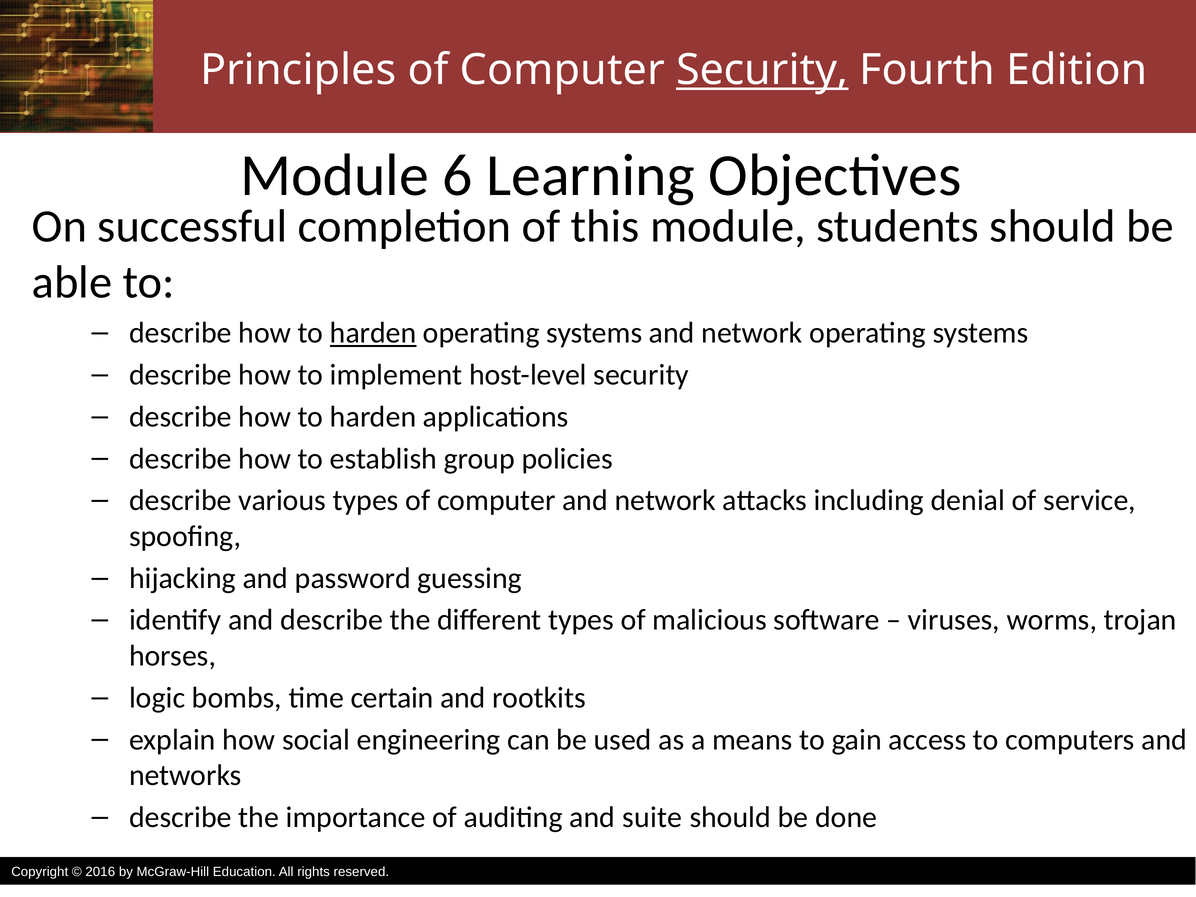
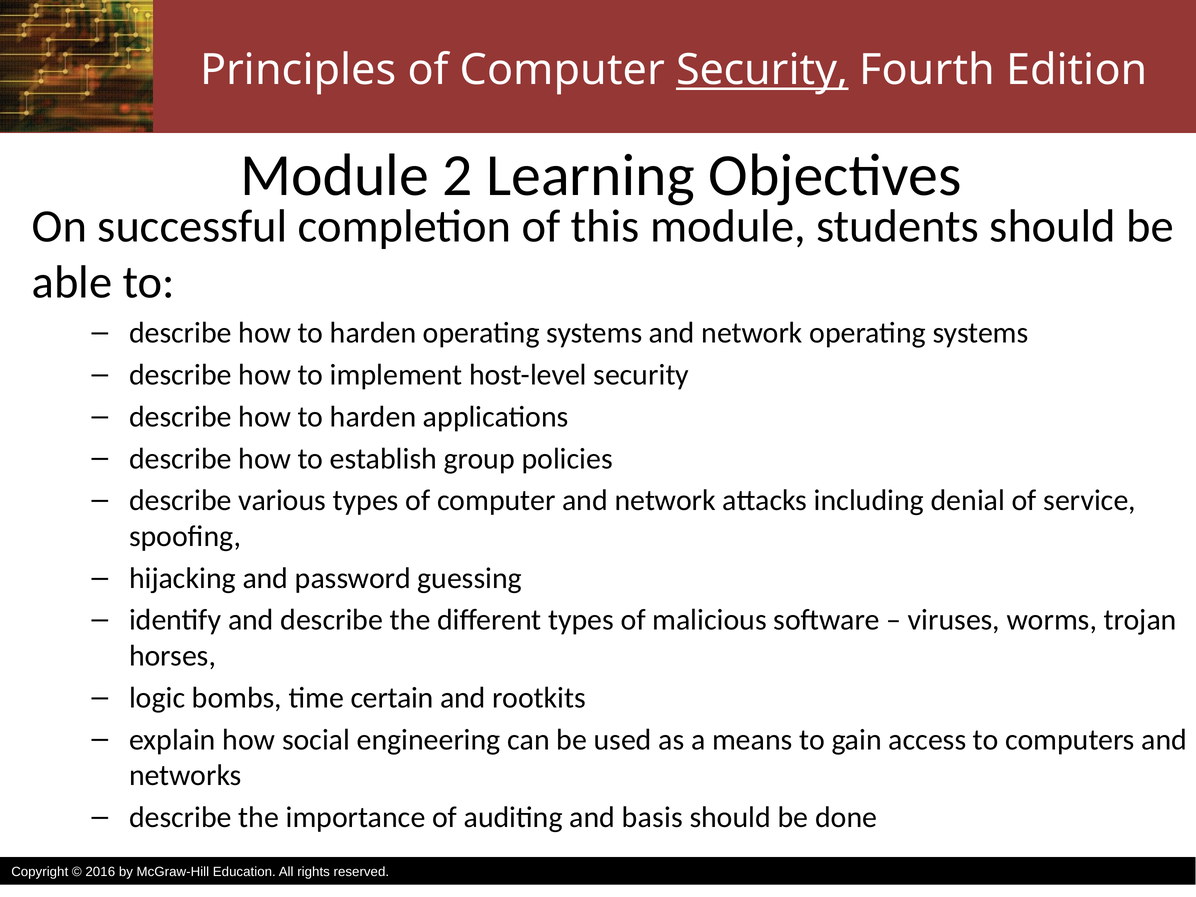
6: 6 -> 2
harden at (373, 333) underline: present -> none
suite: suite -> basis
